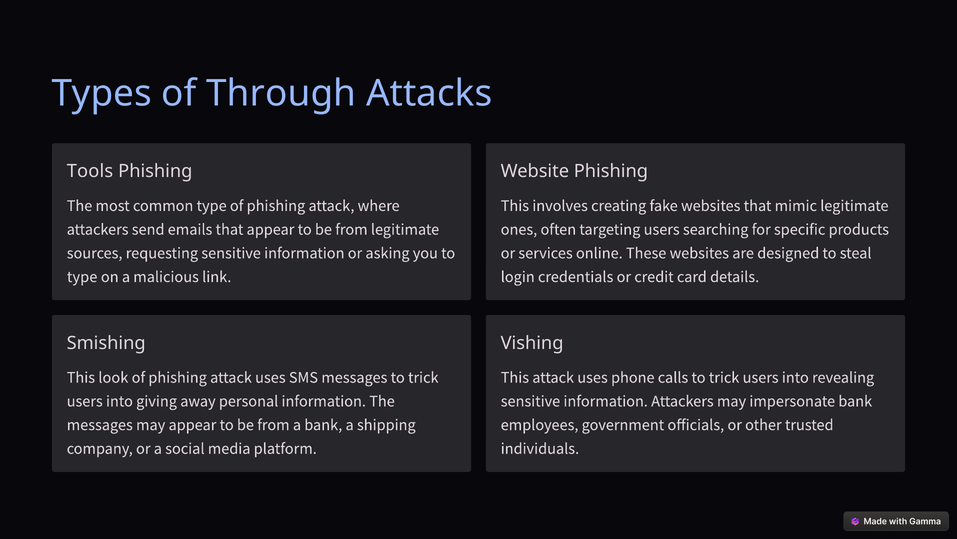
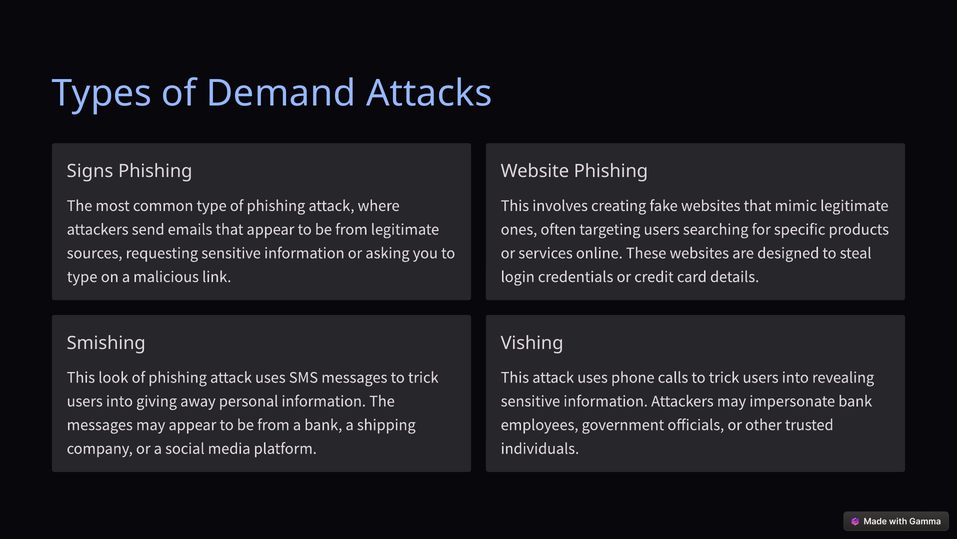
Through: Through -> Demand
Tools: Tools -> Signs
